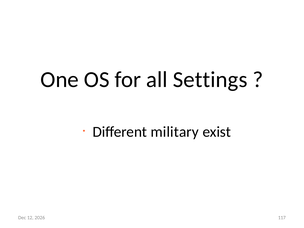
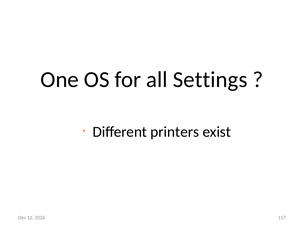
military: military -> printers
